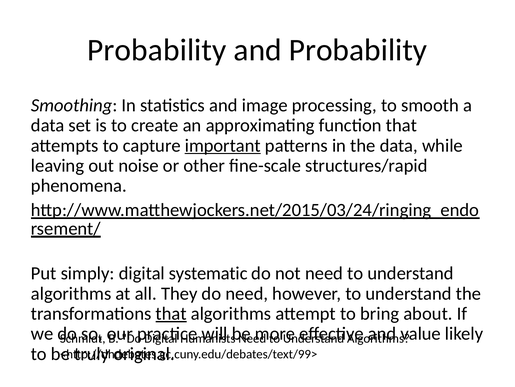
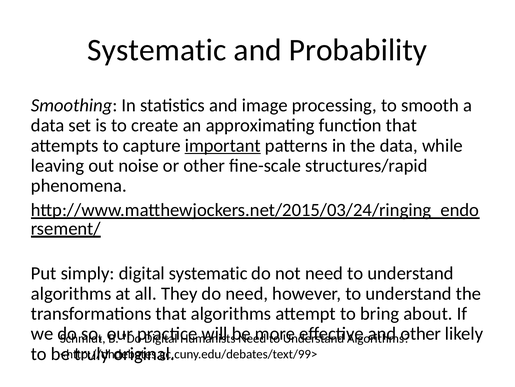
Probability at (157, 50): Probability -> Systematic
that at (171, 313) underline: present -> none
value at (421, 333): value -> other
